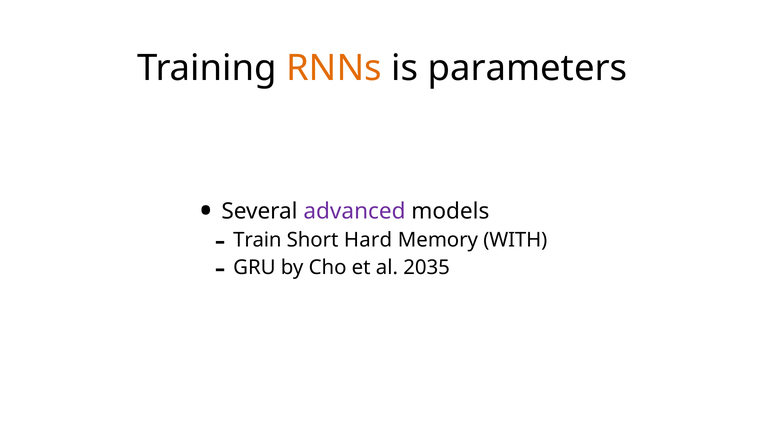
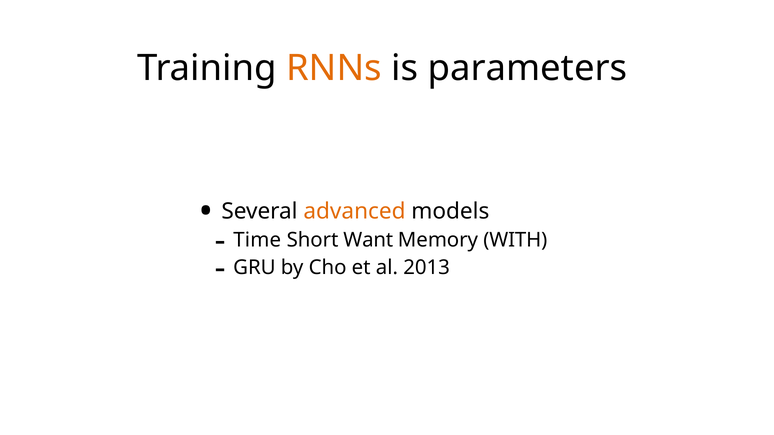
advanced colour: purple -> orange
Train: Train -> Time
Hard: Hard -> Want
2035: 2035 -> 2013
